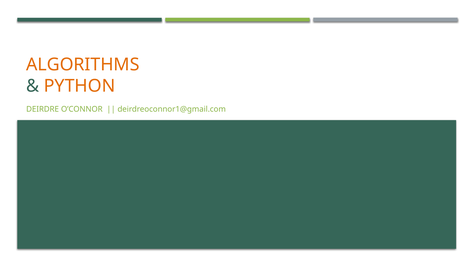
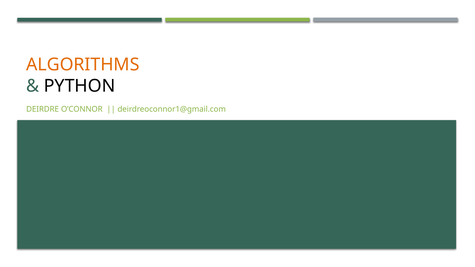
PYTHON colour: orange -> black
